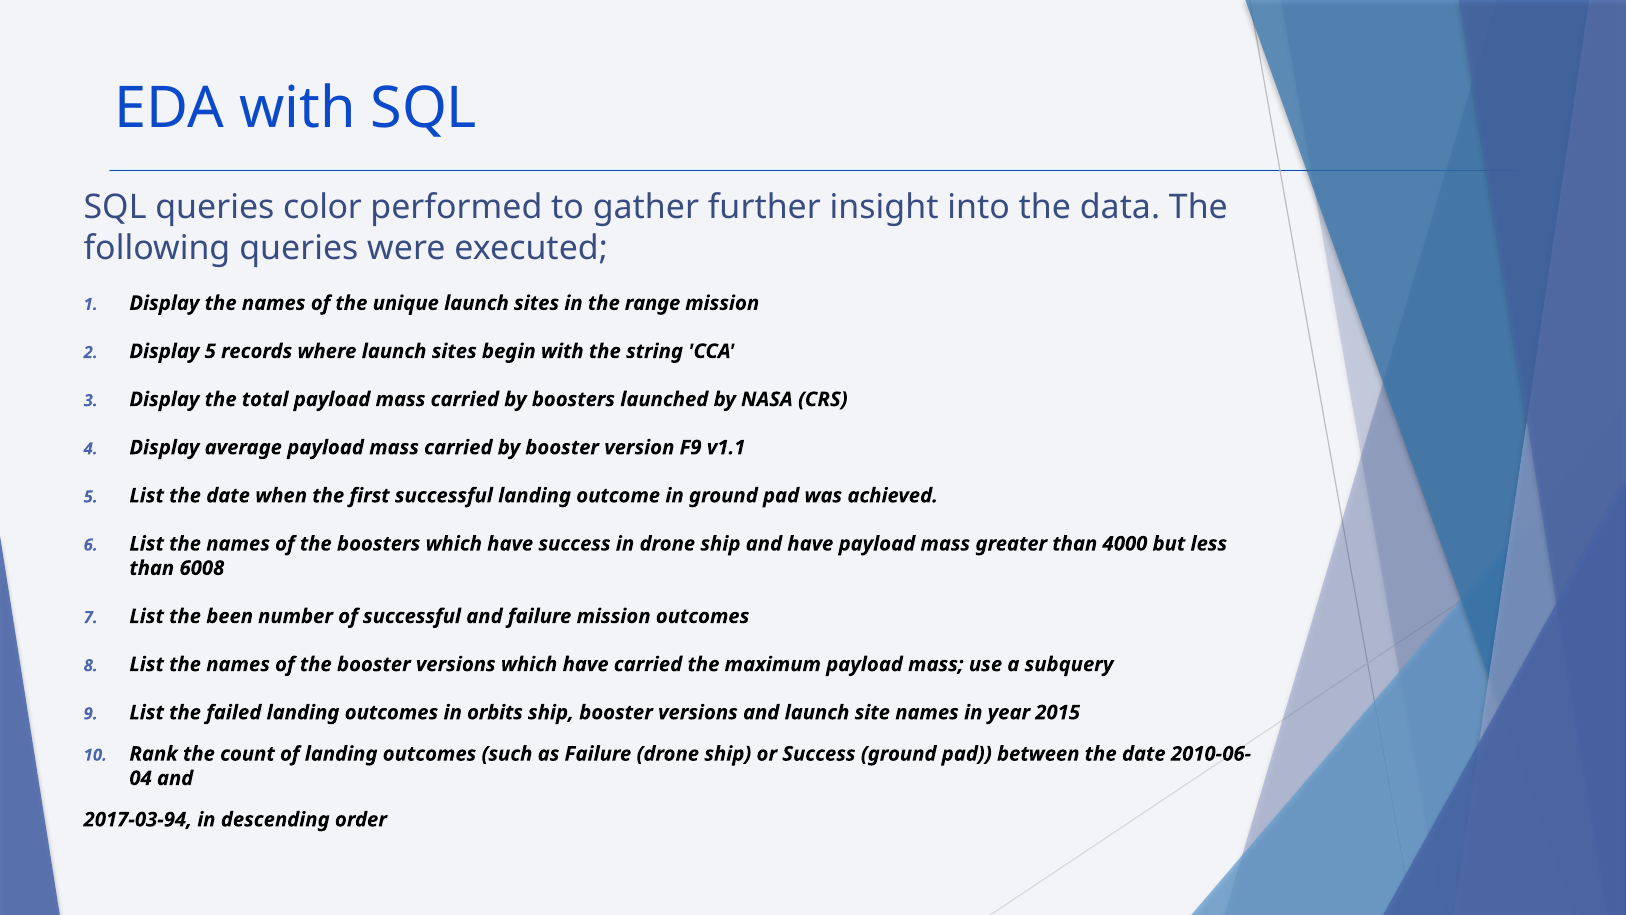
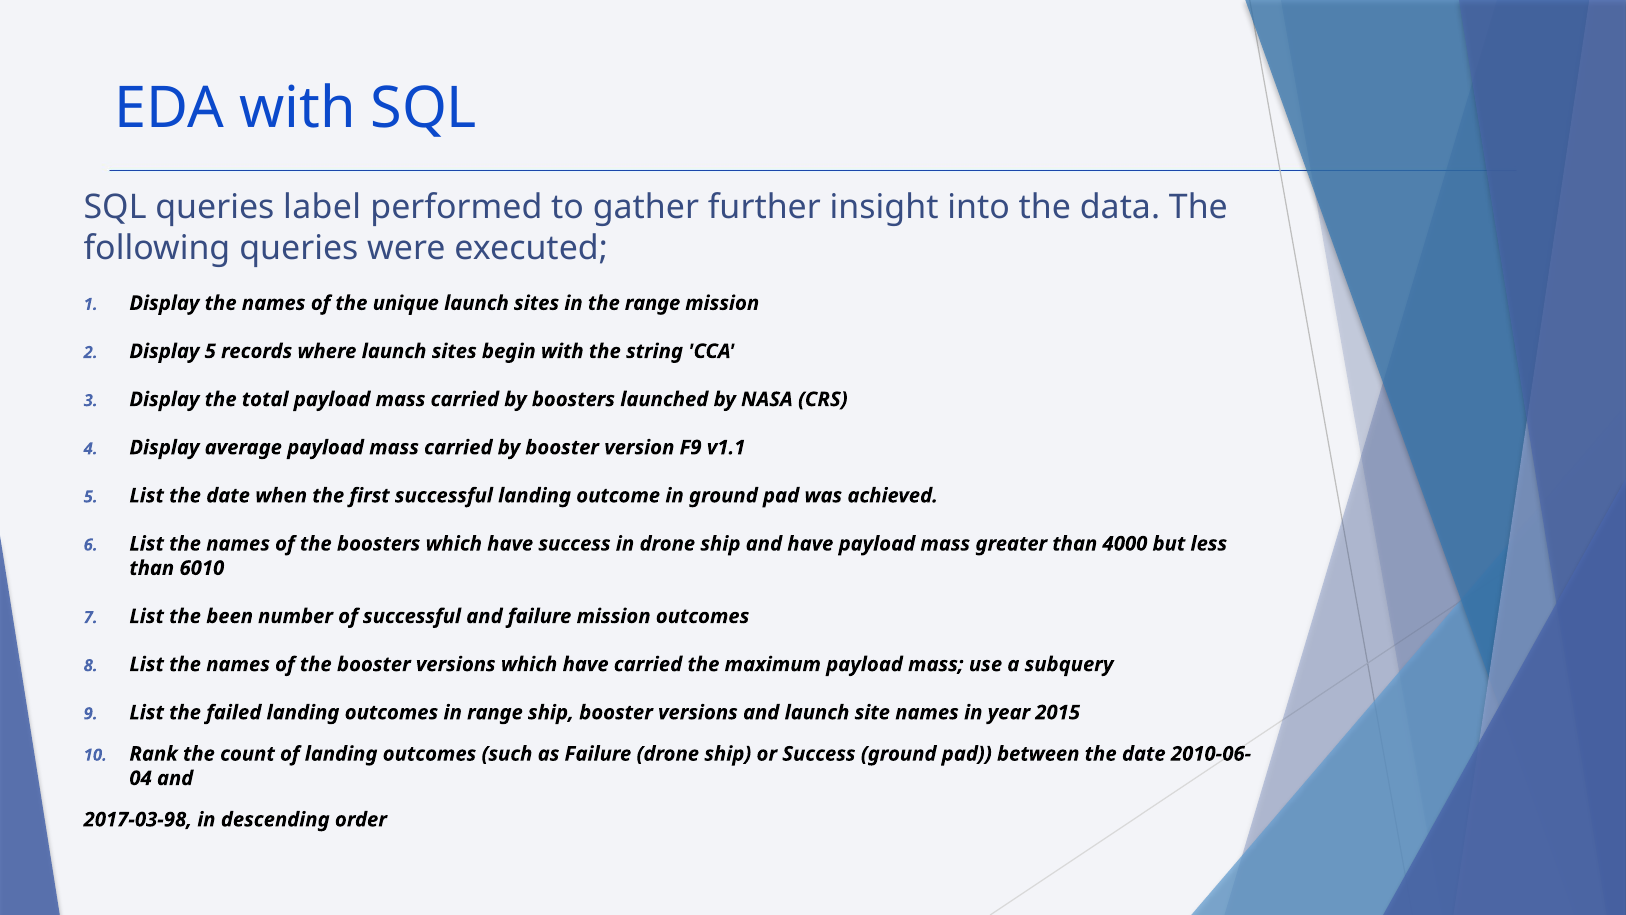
color: color -> label
6008: 6008 -> 6010
in orbits: orbits -> range
2017-03-94: 2017-03-94 -> 2017-03-98
